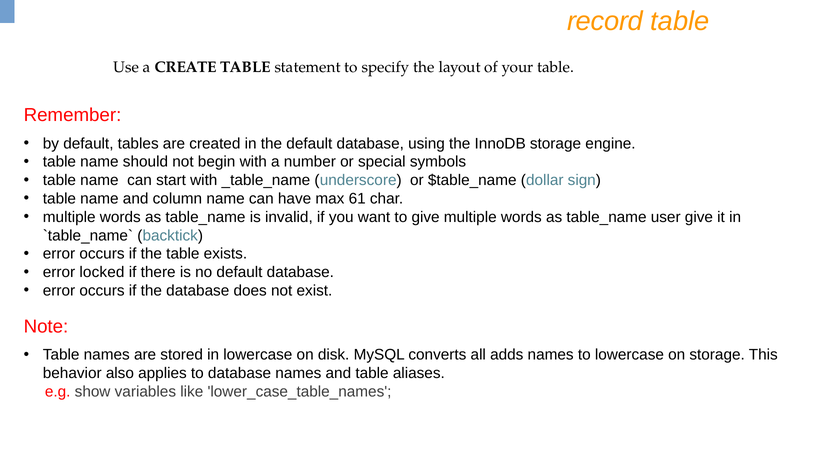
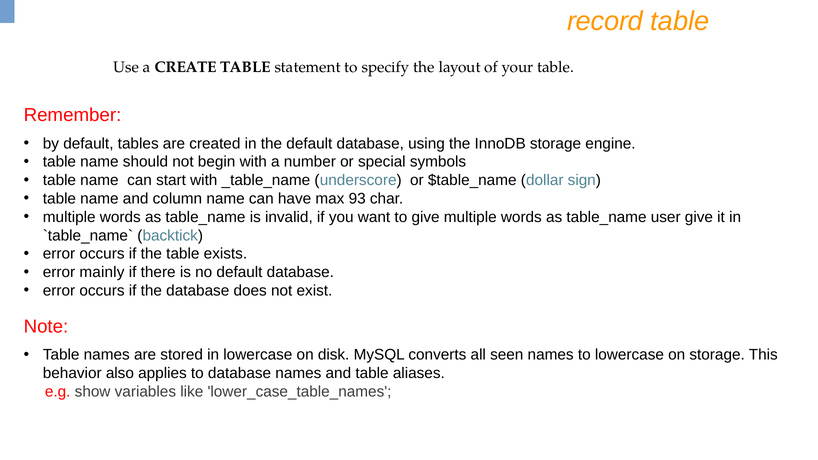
61: 61 -> 93
locked: locked -> mainly
adds: adds -> seen
